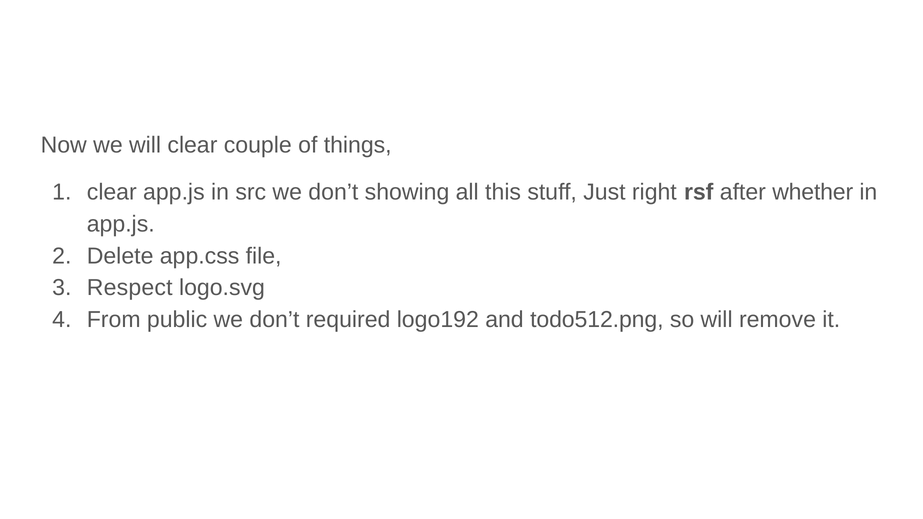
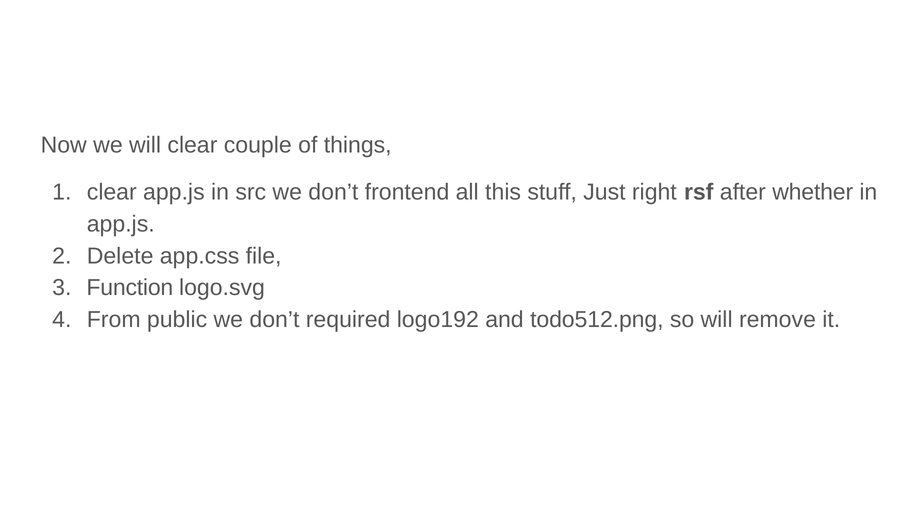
showing: showing -> frontend
Respect: Respect -> Function
